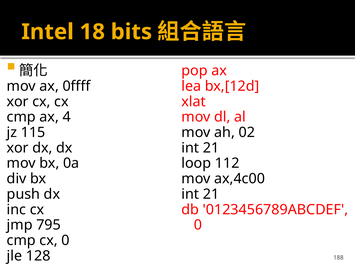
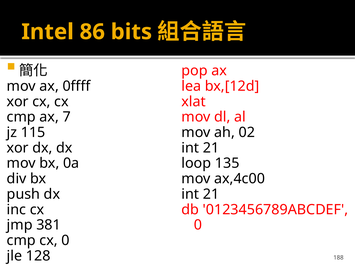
18: 18 -> 86
4: 4 -> 7
112: 112 -> 135
795: 795 -> 381
